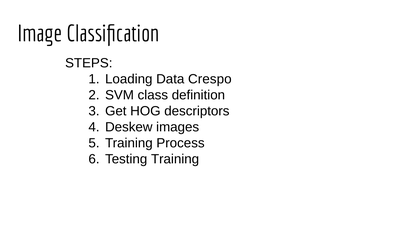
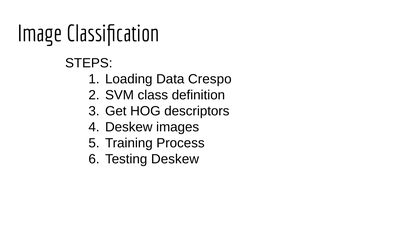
Testing Training: Training -> Deskew
